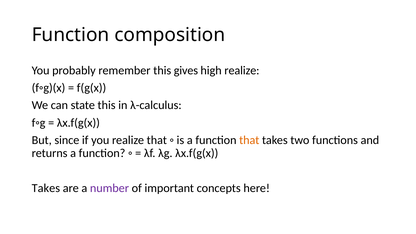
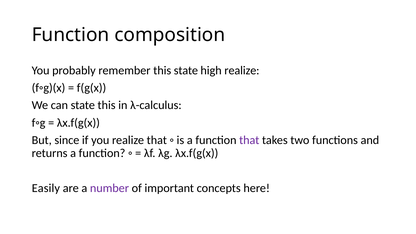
this gives: gives -> state
that at (249, 140) colour: orange -> purple
Takes at (46, 188): Takes -> Easily
